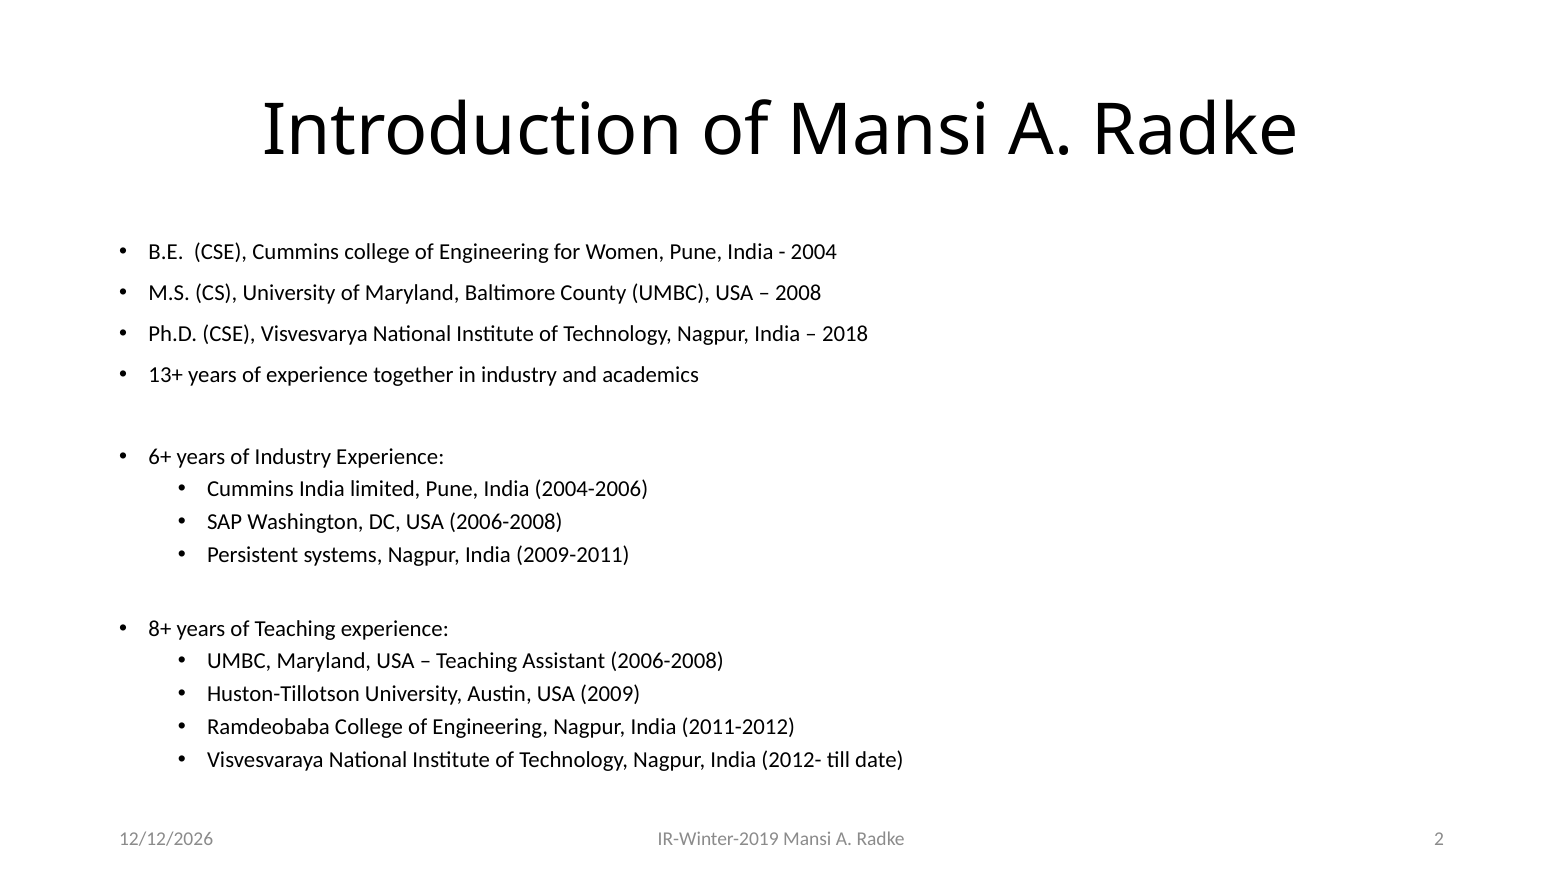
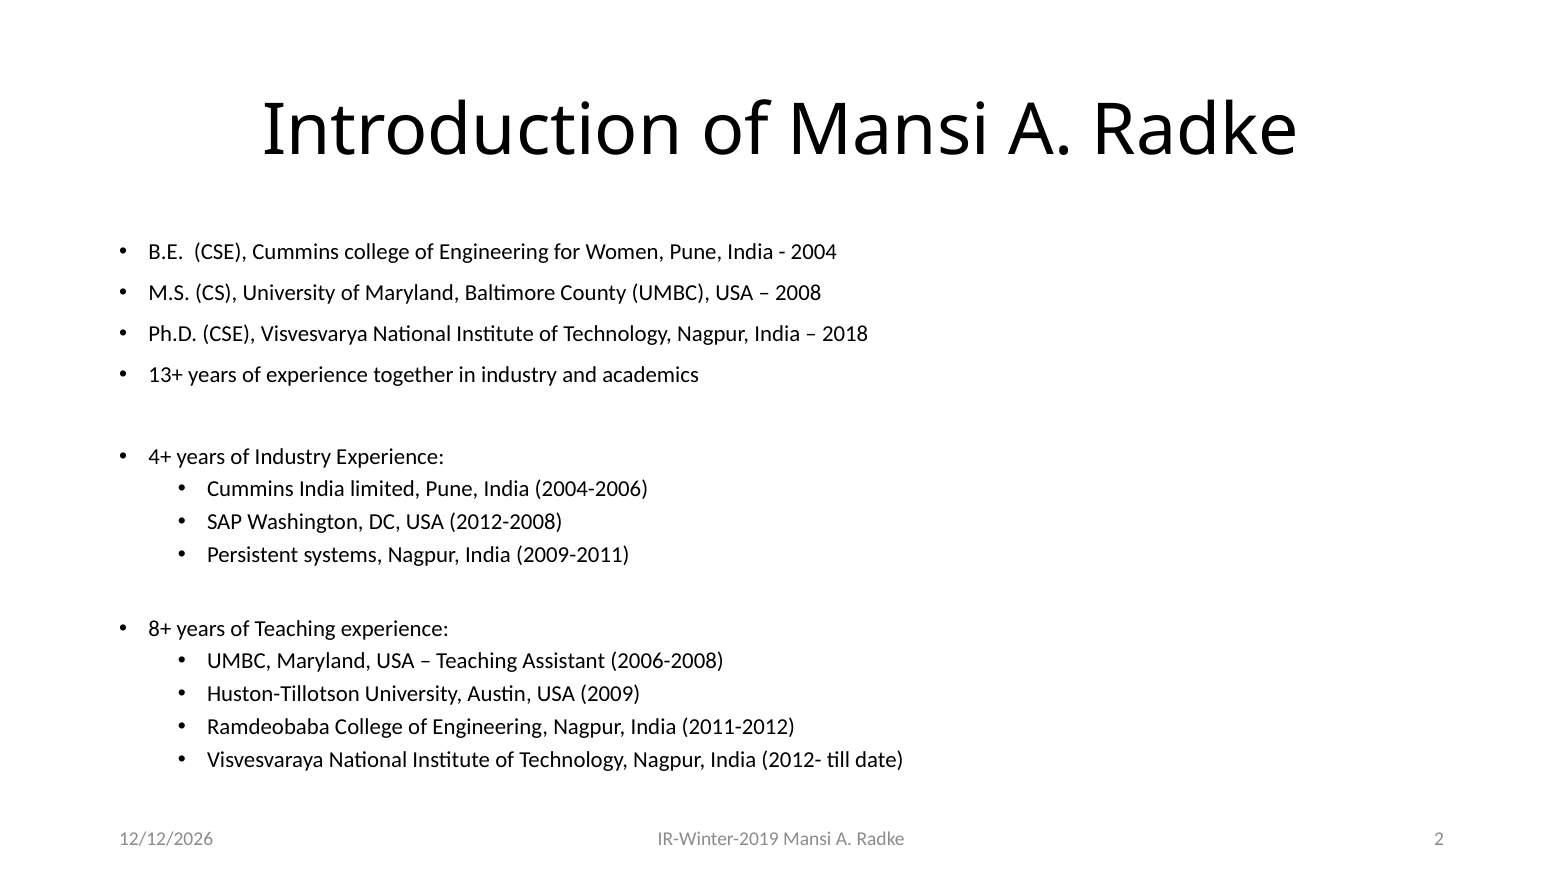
6+: 6+ -> 4+
USA 2006-2008: 2006-2008 -> 2012-2008
